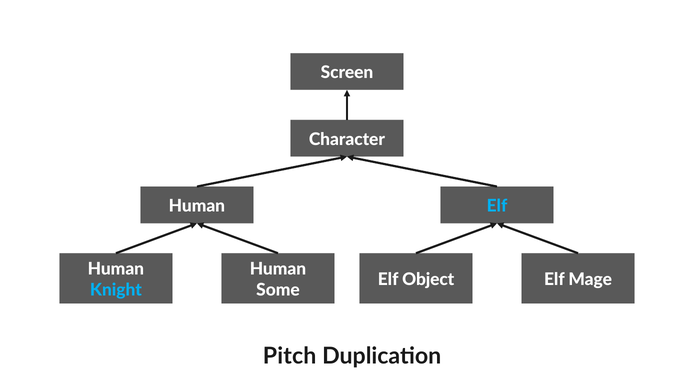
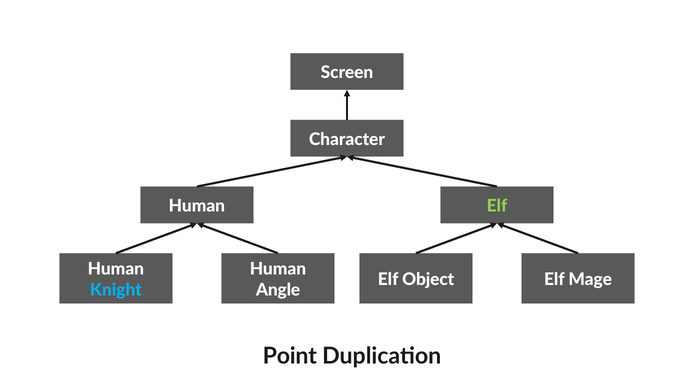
Elf at (497, 206) colour: light blue -> light green
Some: Some -> Angle
Pitch: Pitch -> Point
